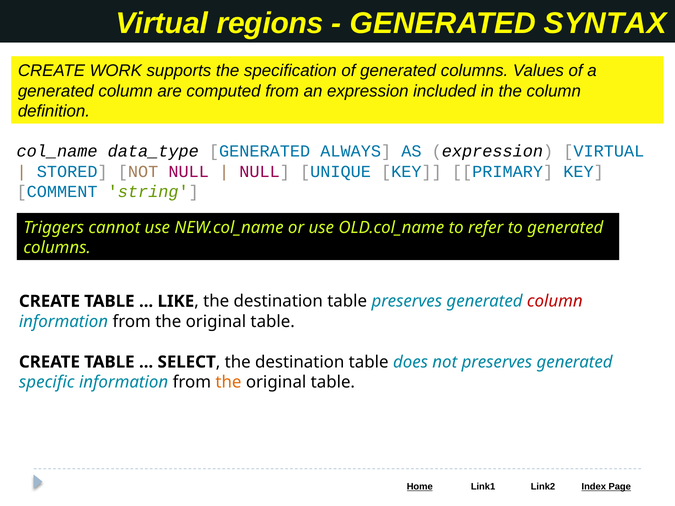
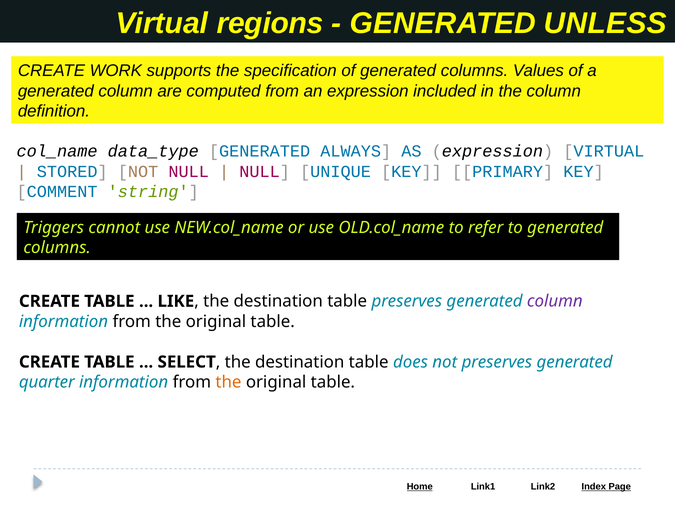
SYNTAX: SYNTAX -> UNLESS
column at (555, 301) colour: red -> purple
specific: specific -> quarter
